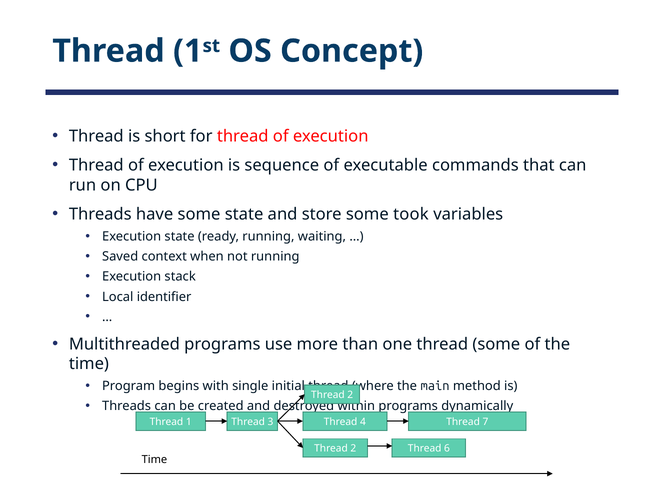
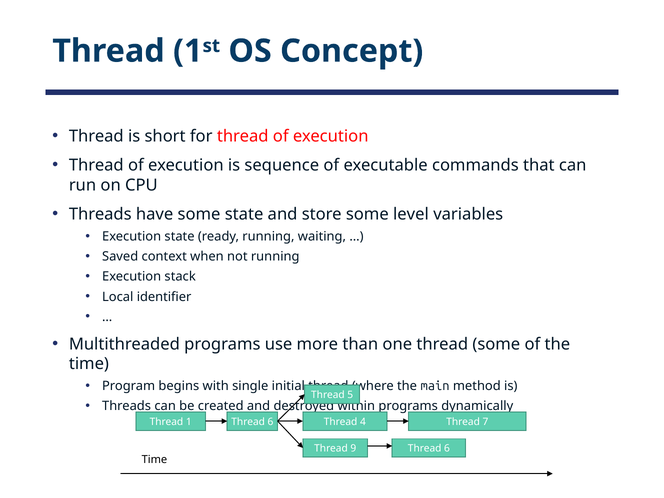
took: took -> level
2 at (350, 395): 2 -> 5
1 Thread 3: 3 -> 6
2 at (353, 449): 2 -> 9
